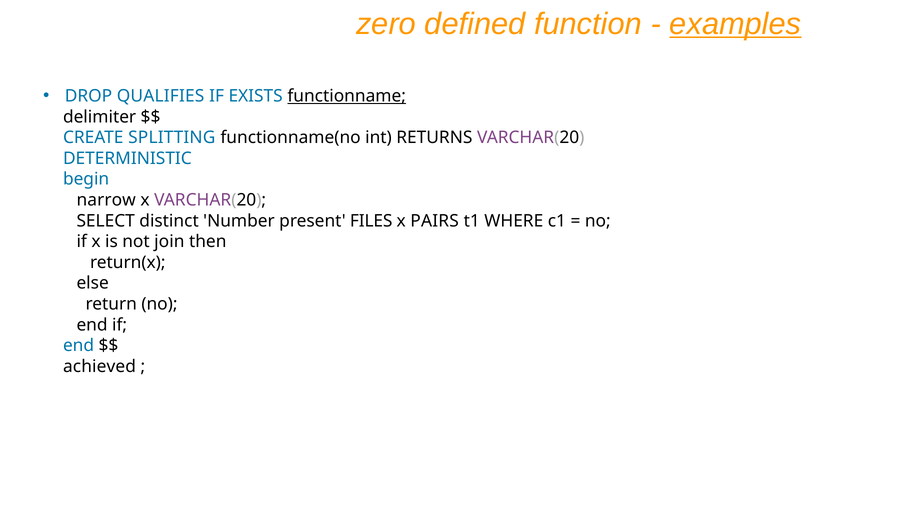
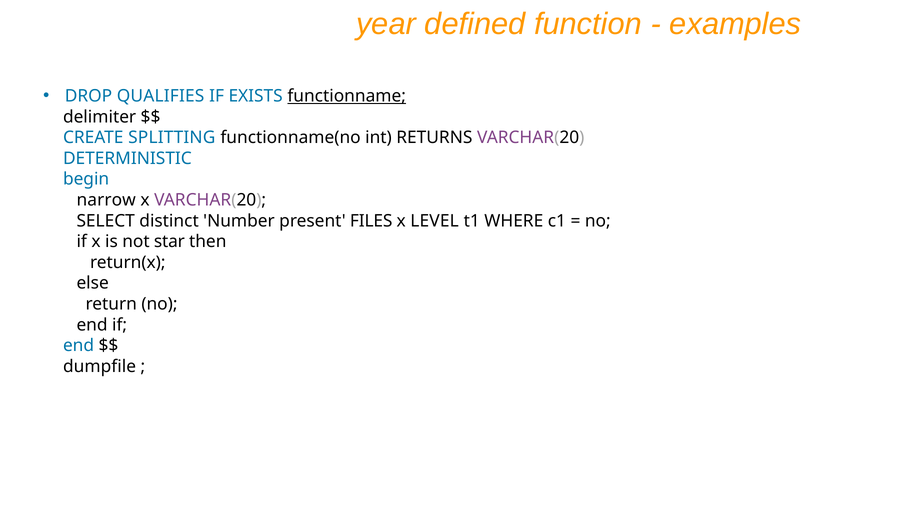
zero: zero -> year
examples underline: present -> none
PAIRS: PAIRS -> LEVEL
join: join -> star
achieved: achieved -> dumpfile
